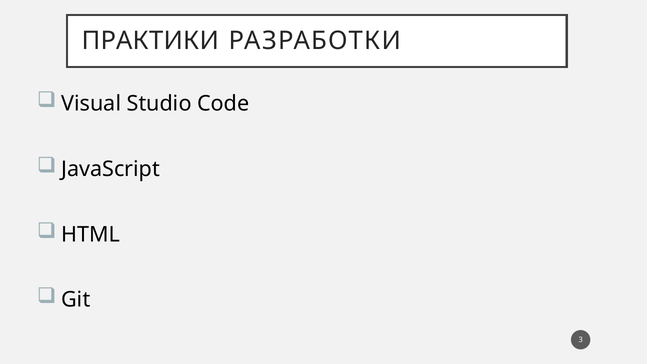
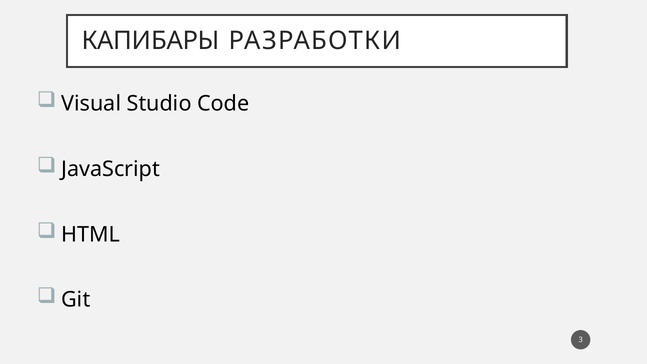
ПРАКТИКИ: ПРАКТИКИ -> КАПИБАРЫ
